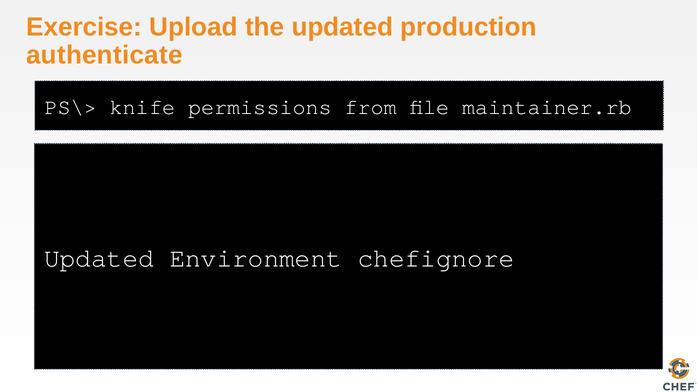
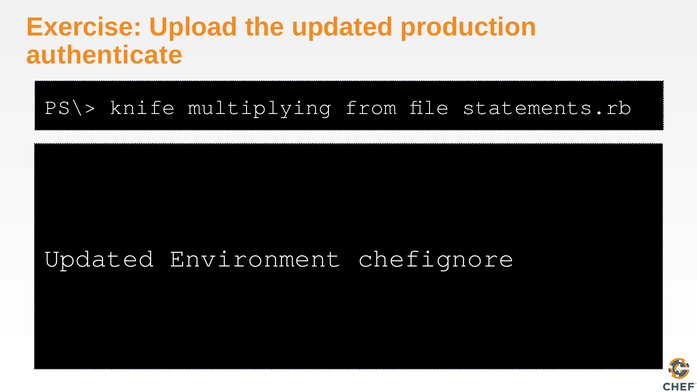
permissions: permissions -> multiplying
maintainer.rb: maintainer.rb -> statements.rb
